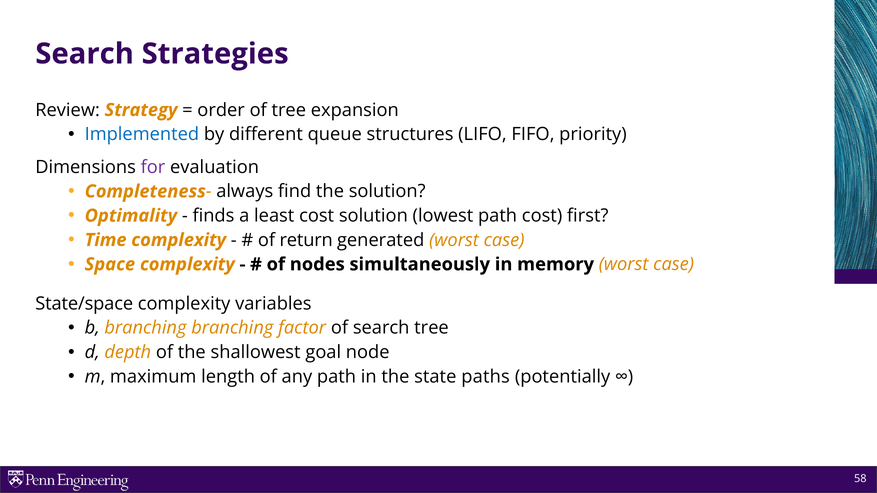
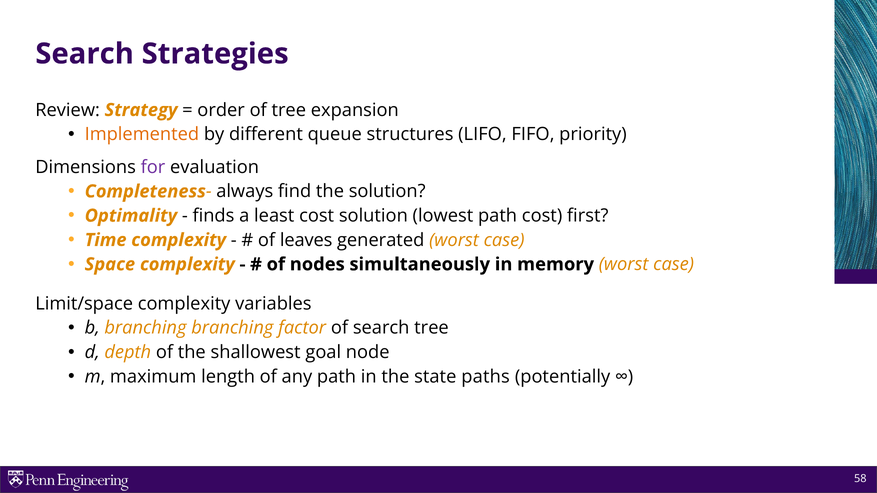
Implemented colour: blue -> orange
return: return -> leaves
State/space: State/space -> Limit/space
